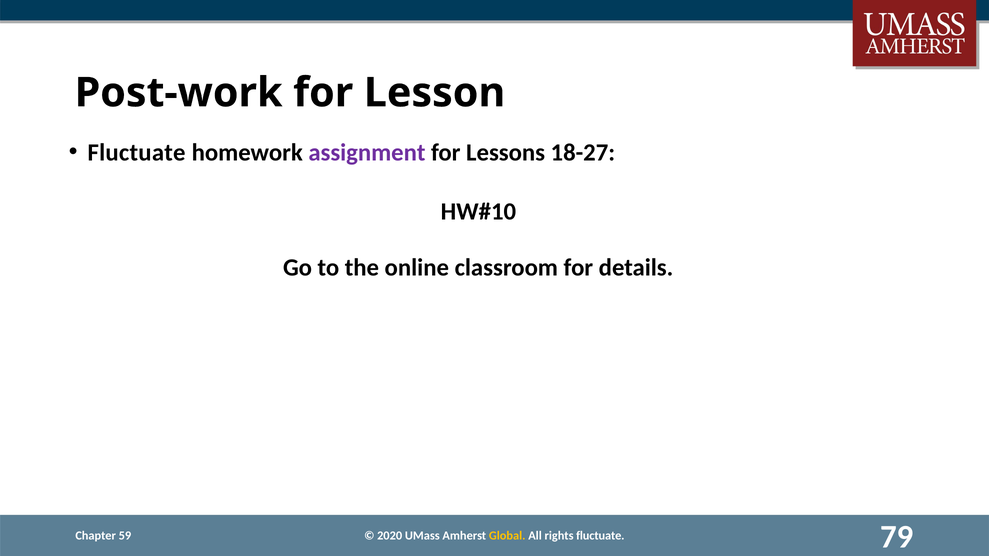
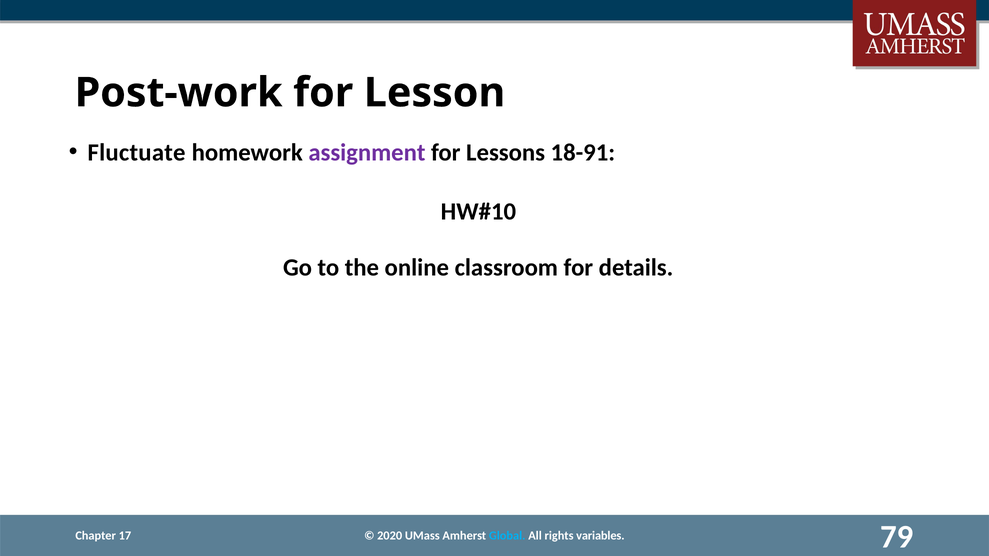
18-27: 18-27 -> 18-91
59: 59 -> 17
Global colour: yellow -> light blue
rights fluctuate: fluctuate -> variables
